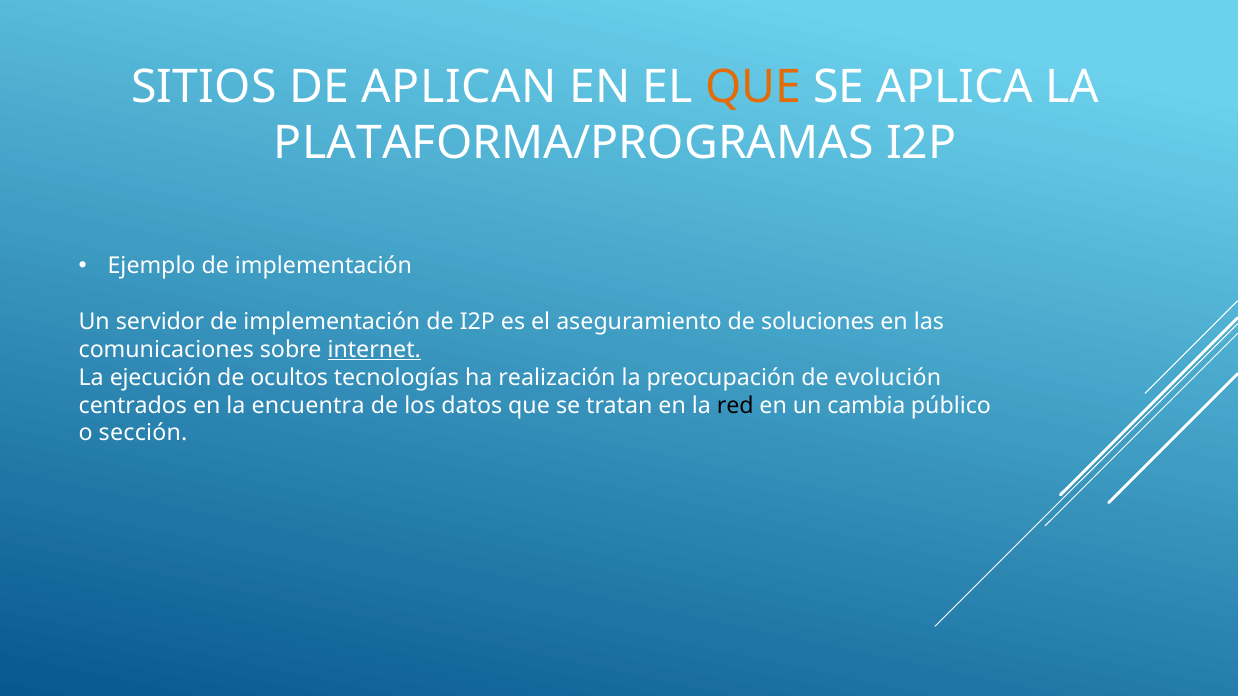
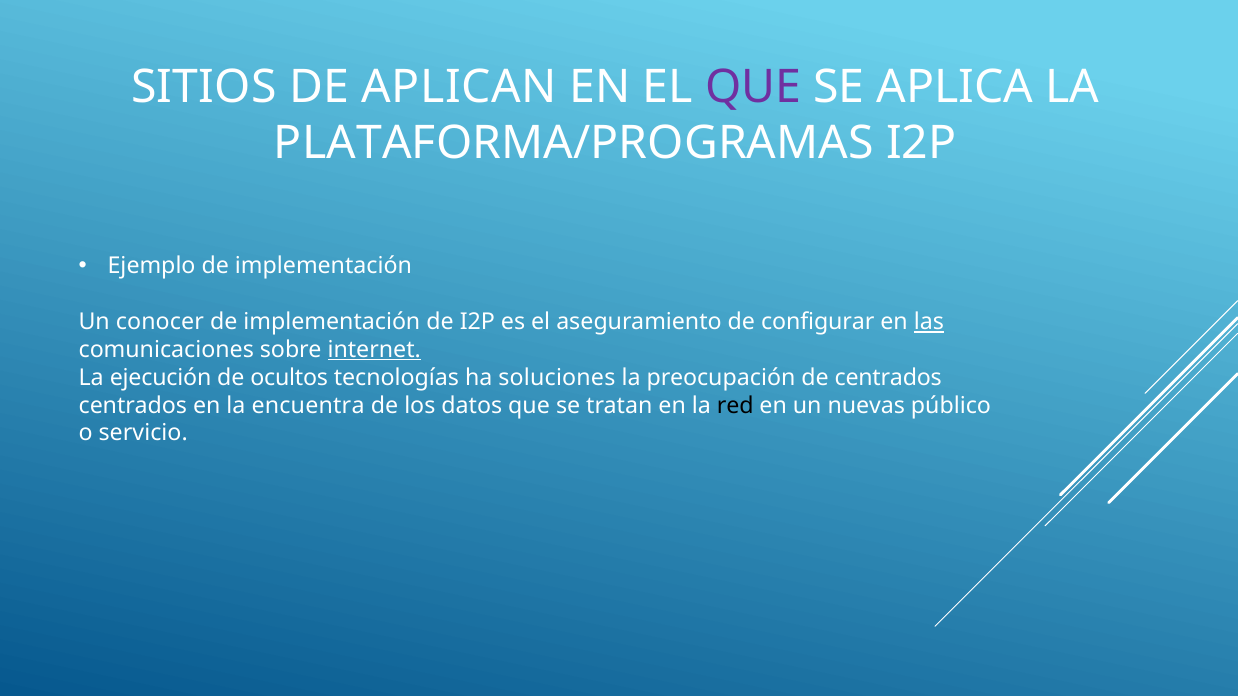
QUE at (753, 87) colour: orange -> purple
servidor: servidor -> conocer
soluciones: soluciones -> configurar
las underline: none -> present
realización: realización -> soluciones
de evolución: evolución -> centrados
cambia: cambia -> nuevas
sección: sección -> servicio
